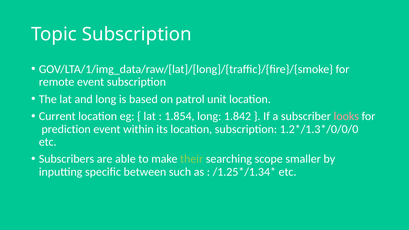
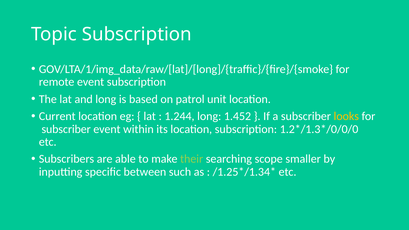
1.854: 1.854 -> 1.244
1.842: 1.842 -> 1.452
looks colour: pink -> yellow
prediction at (66, 129): prediction -> subscriber
